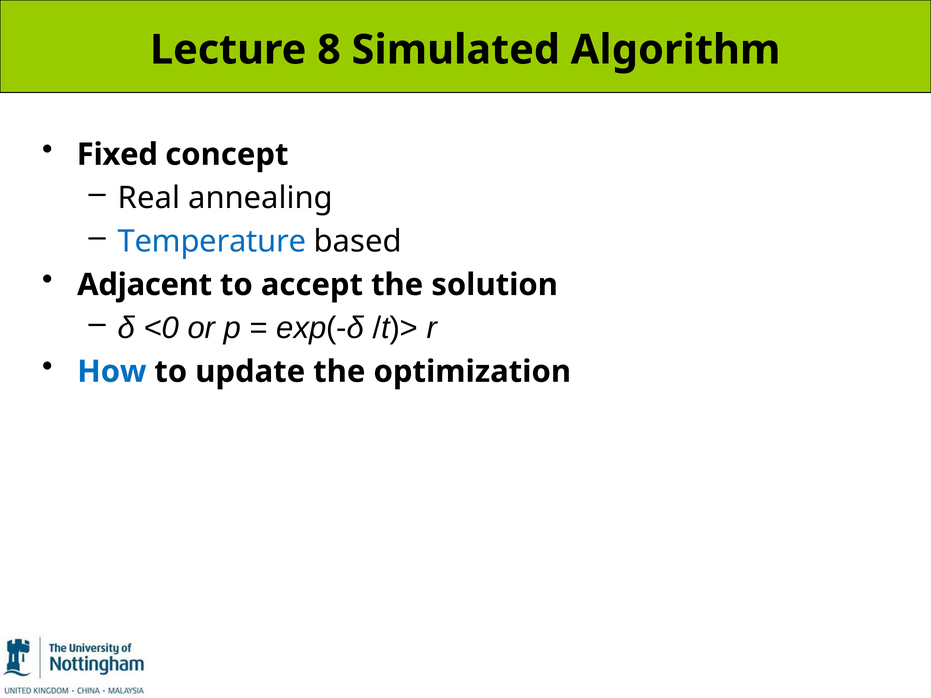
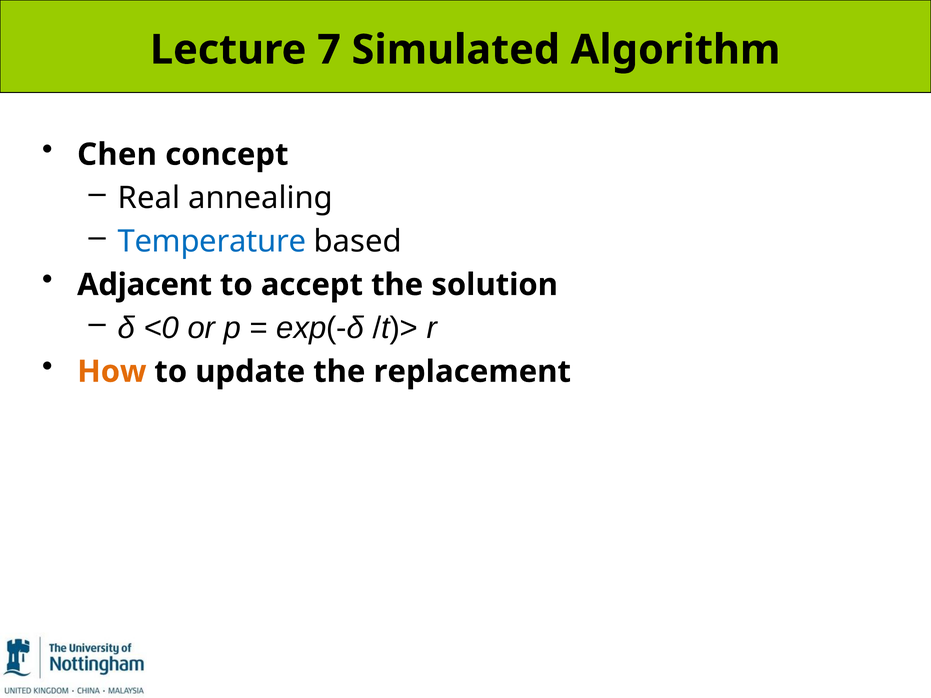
8: 8 -> 7
Fixed: Fixed -> Chen
How colour: blue -> orange
optimization: optimization -> replacement
